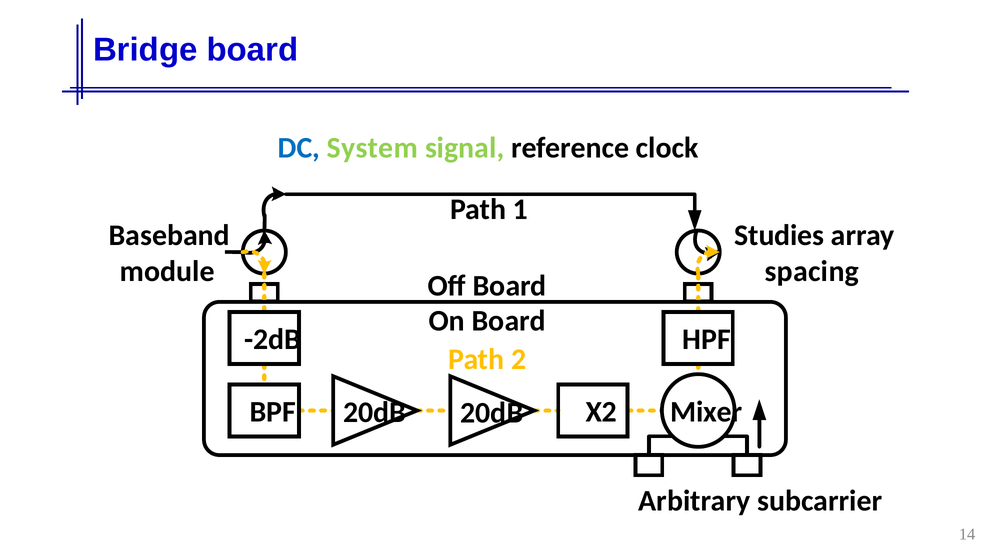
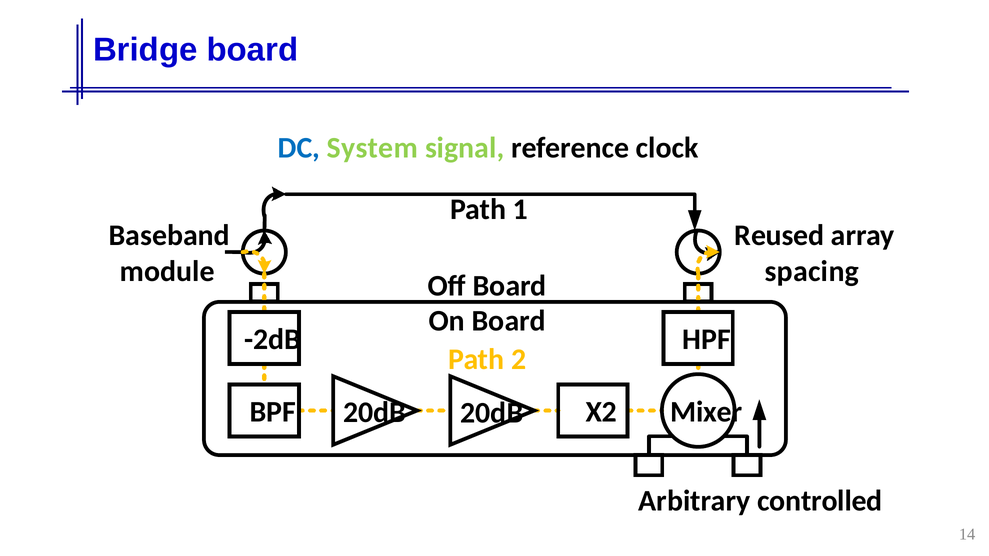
Studies: Studies -> Reused
subcarrier: subcarrier -> controlled
